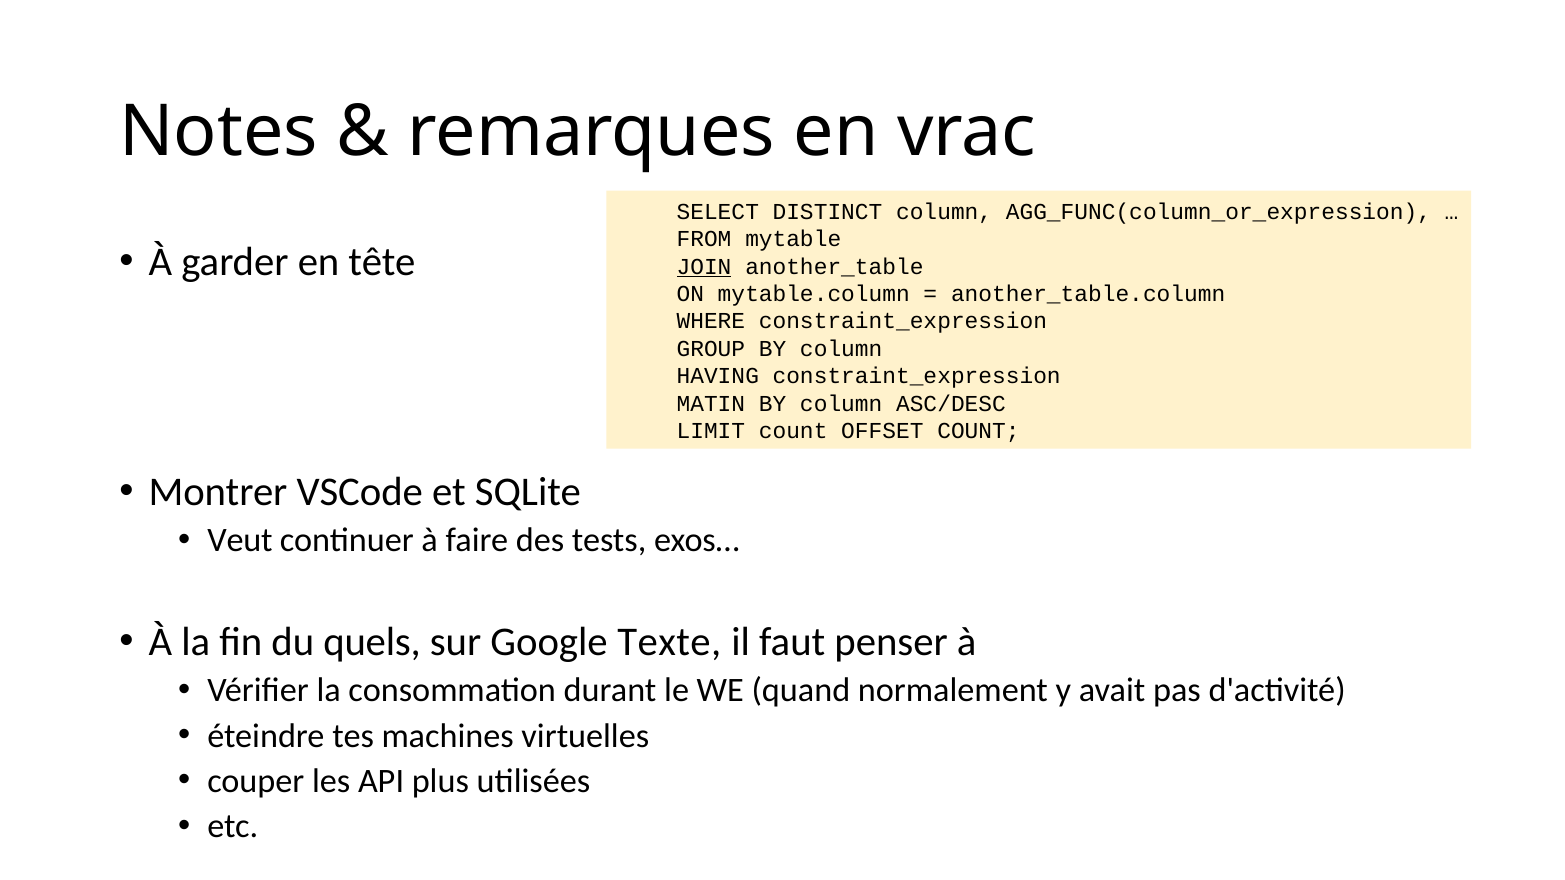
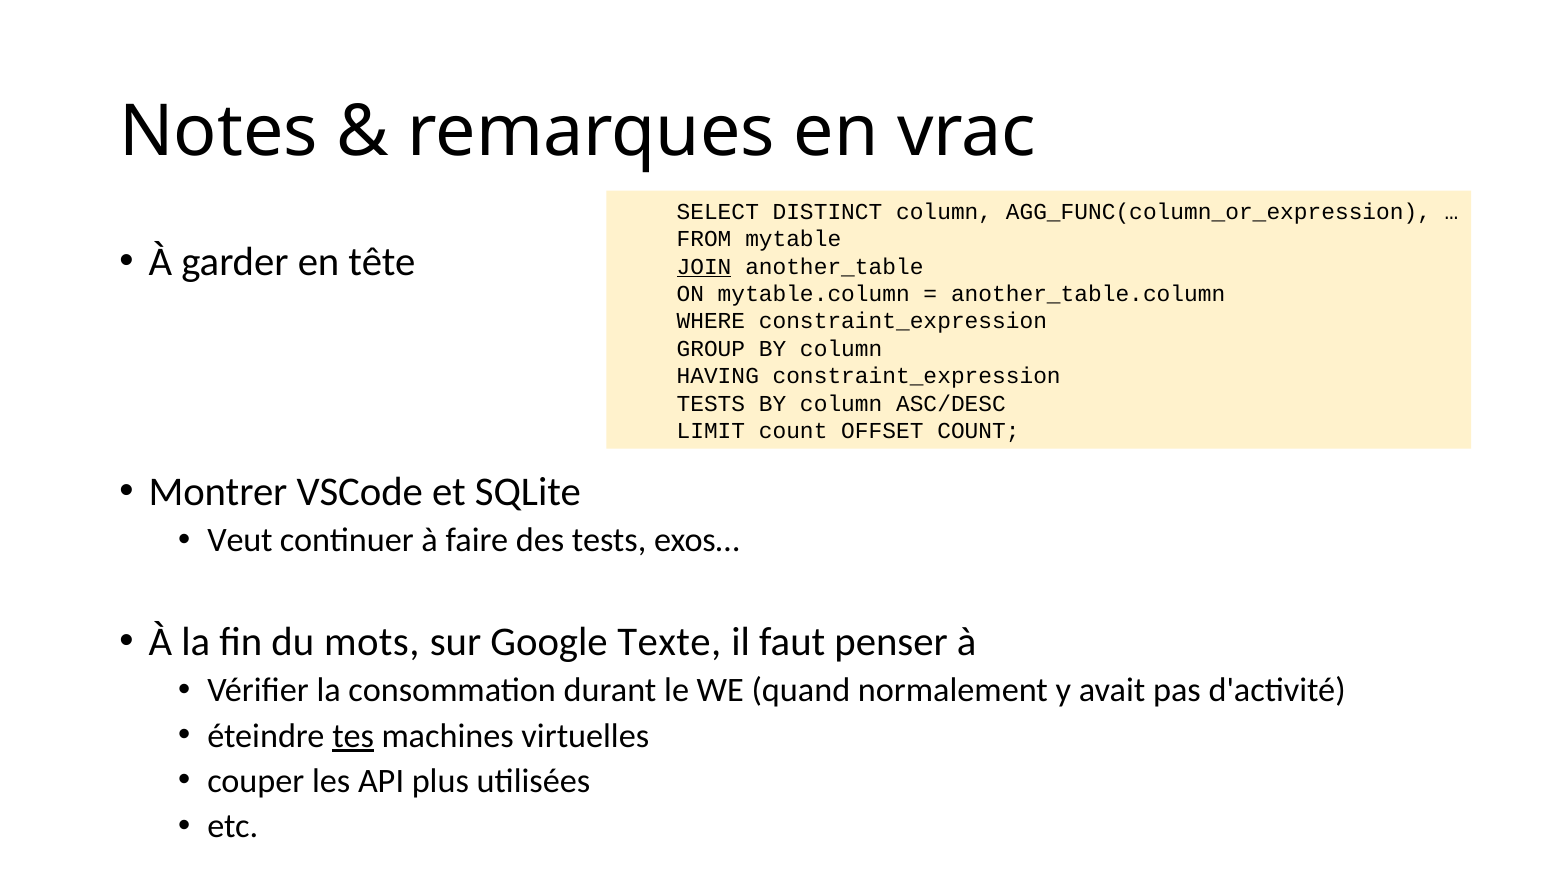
MATIN at (711, 404): MATIN -> TESTS
quels: quels -> mots
tes underline: none -> present
